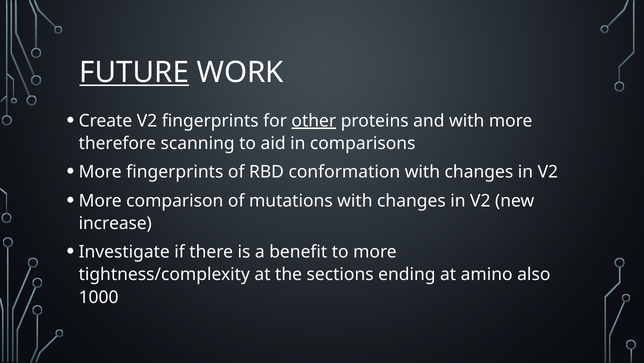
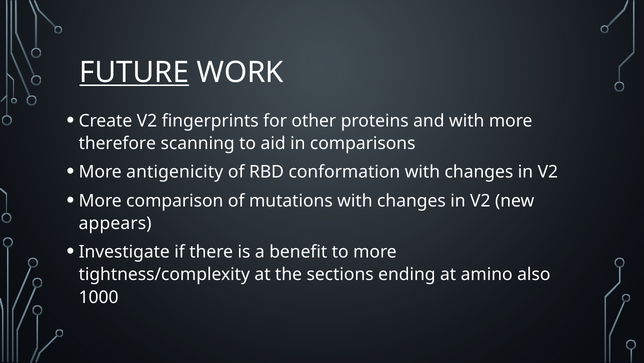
other underline: present -> none
More fingerprints: fingerprints -> antigenicity
increase: increase -> appears
